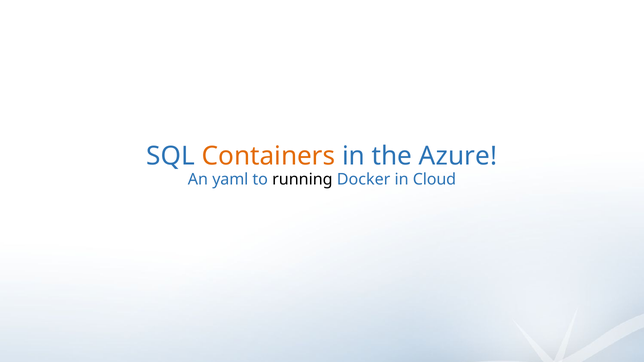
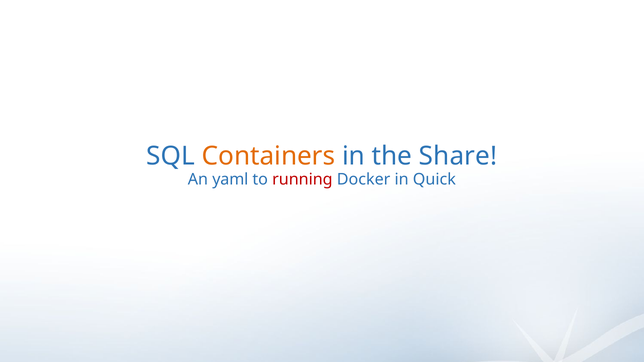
Azure: Azure -> Share
running colour: black -> red
Cloud: Cloud -> Quick
